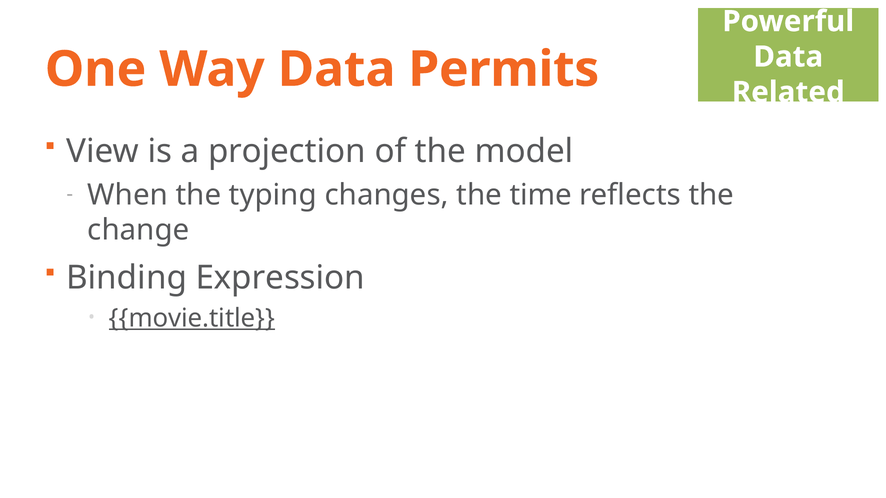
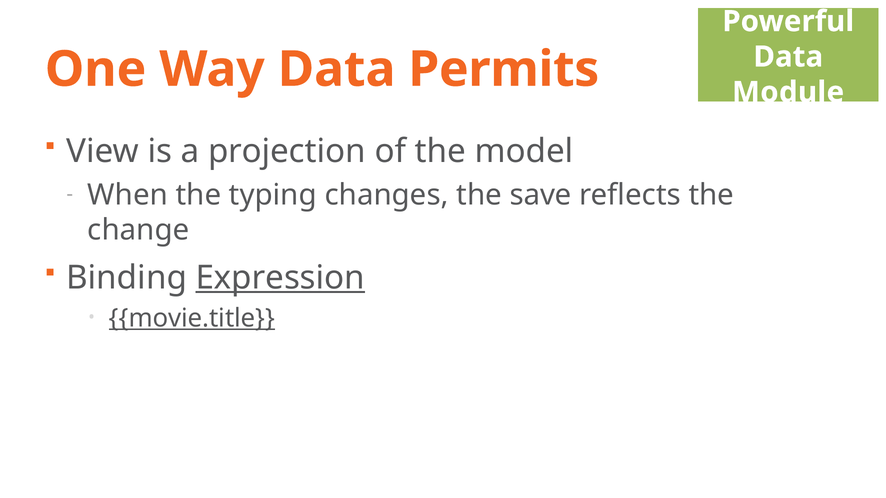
Related: Related -> Module
time: time -> save
Expression underline: none -> present
